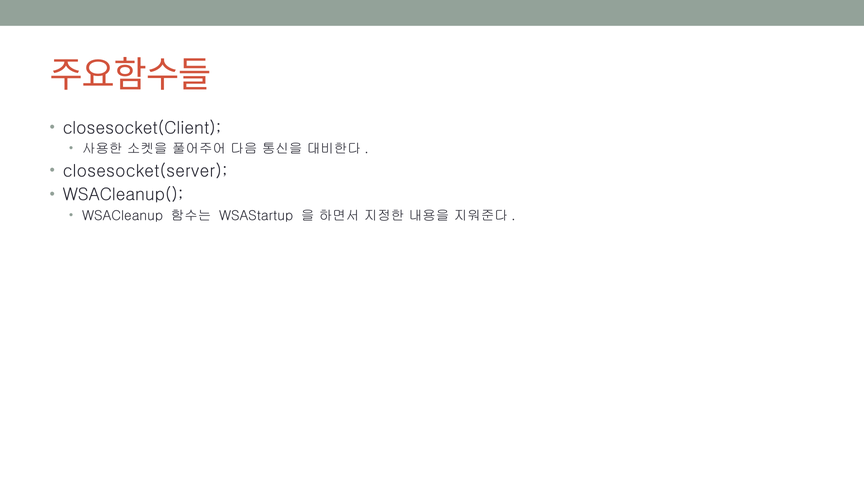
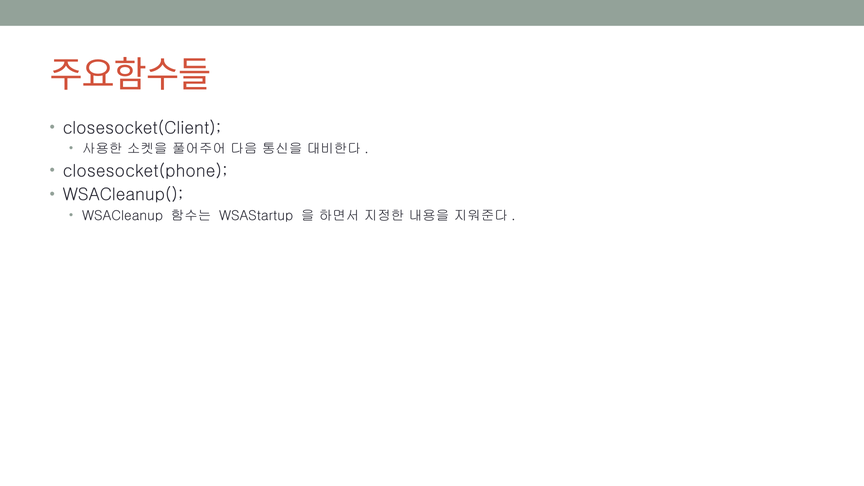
closesocket(server: closesocket(server -> closesocket(phone
